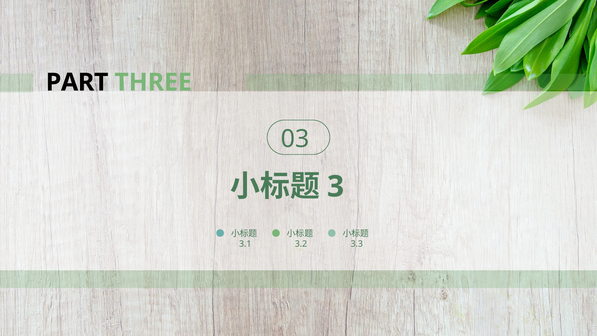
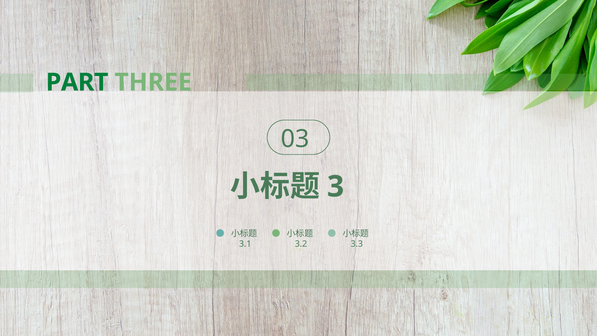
PART colour: black -> green
